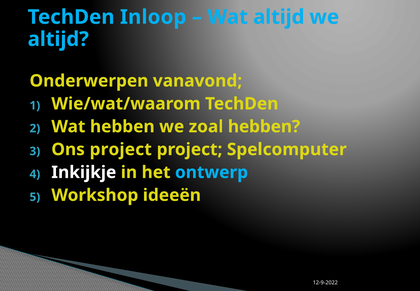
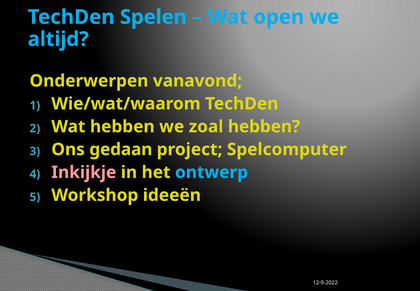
Inloop: Inloop -> Spelen
Wat altijd: altijd -> open
Ons project: project -> gedaan
Inkijkje colour: white -> pink
